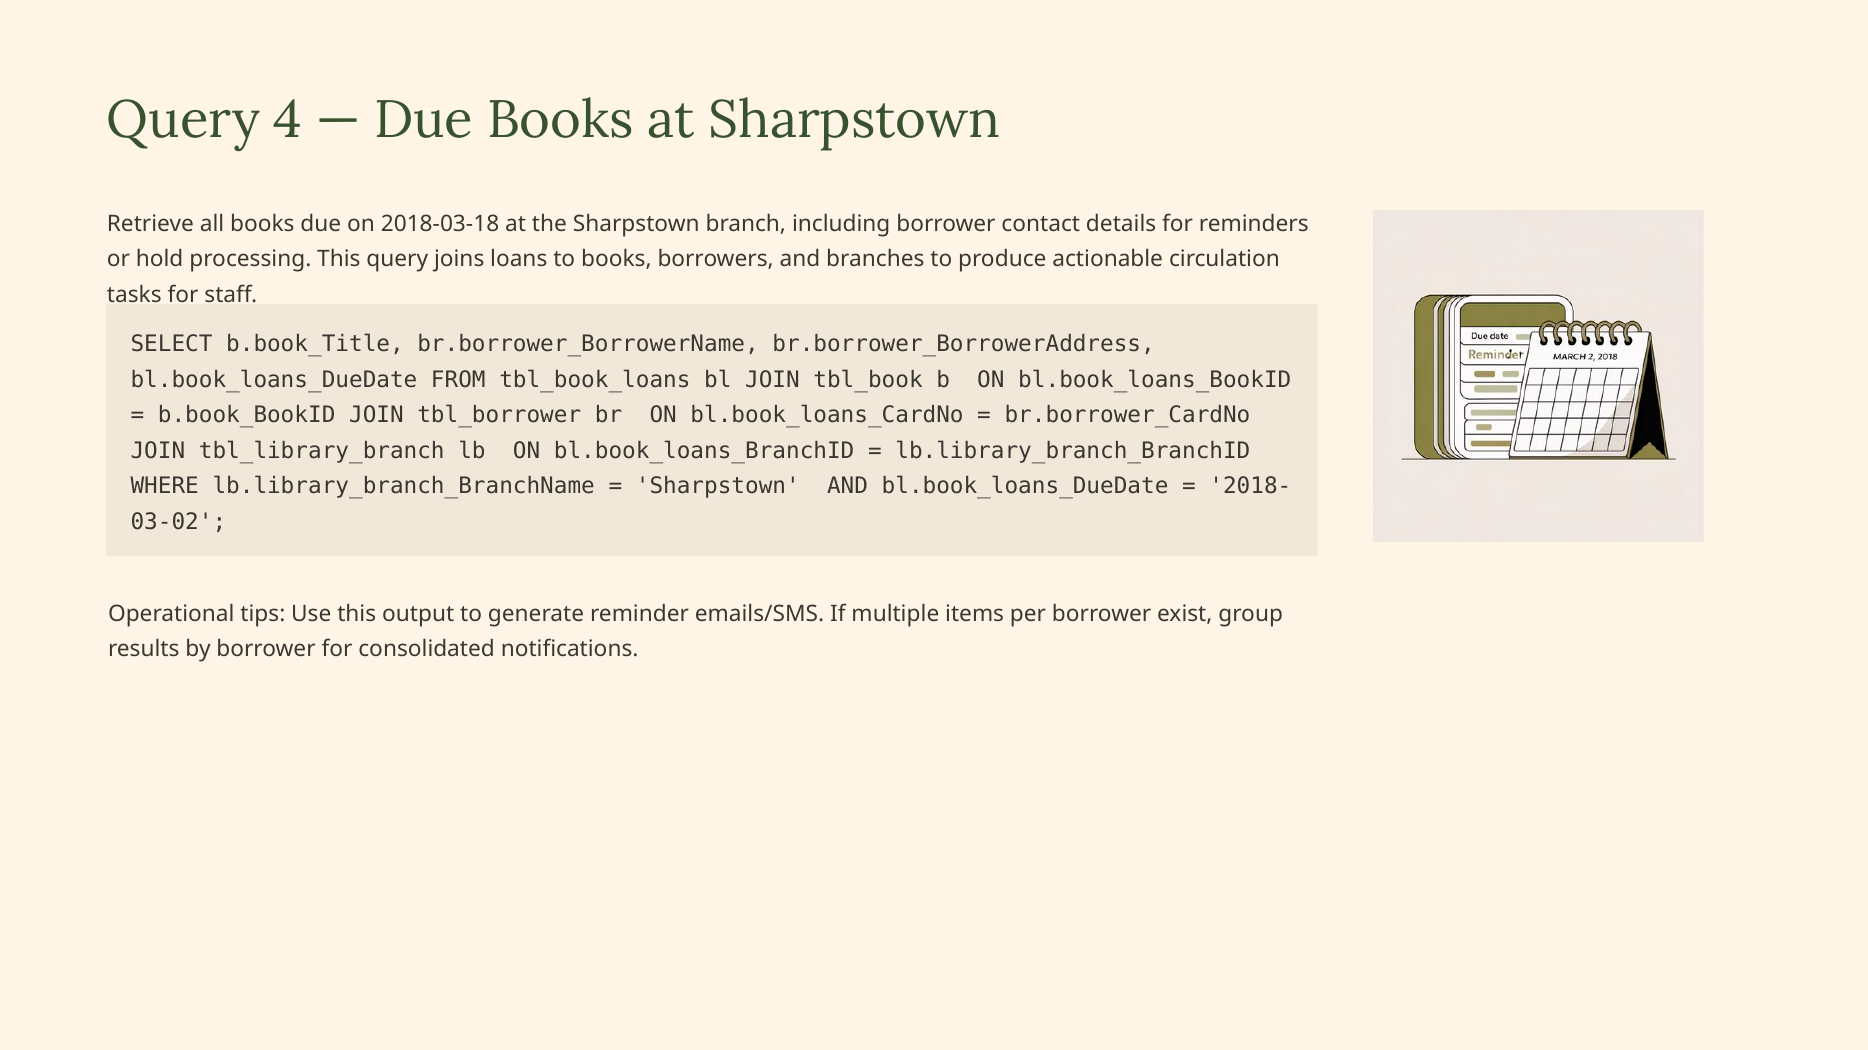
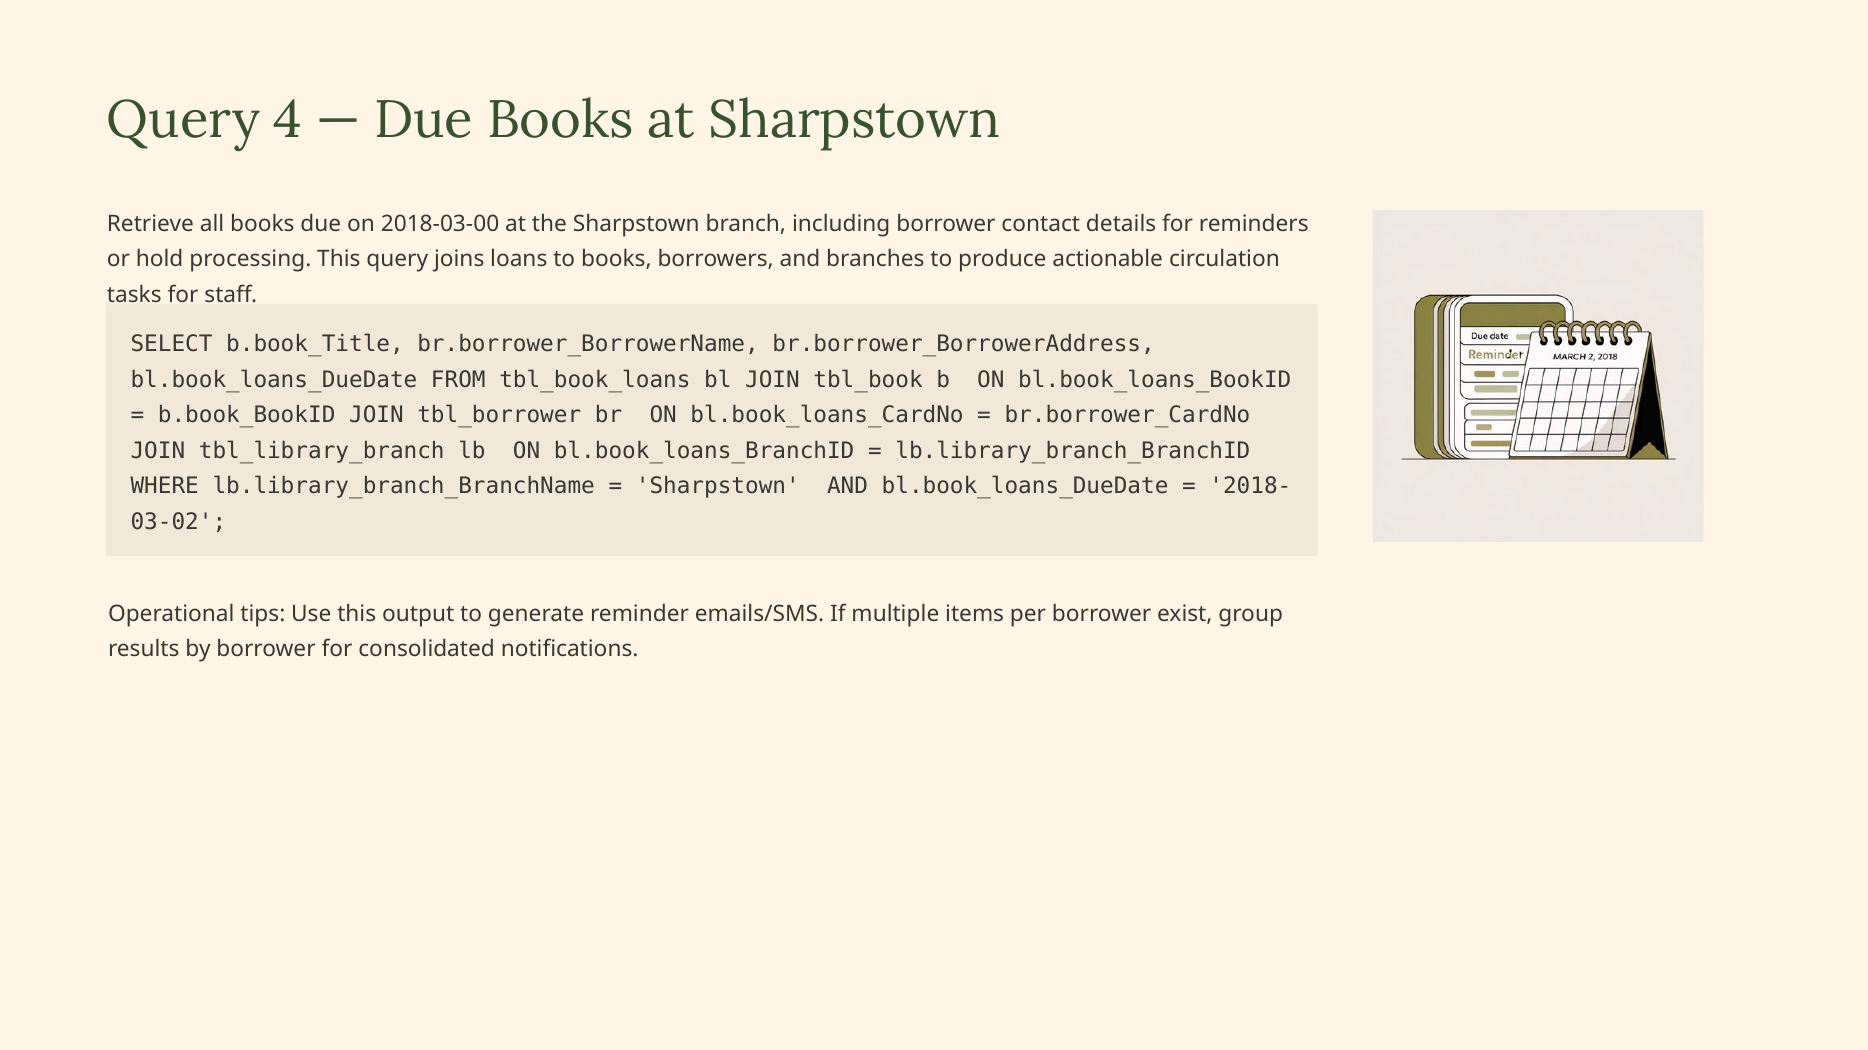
2018-03-18: 2018-03-18 -> 2018-03-00
